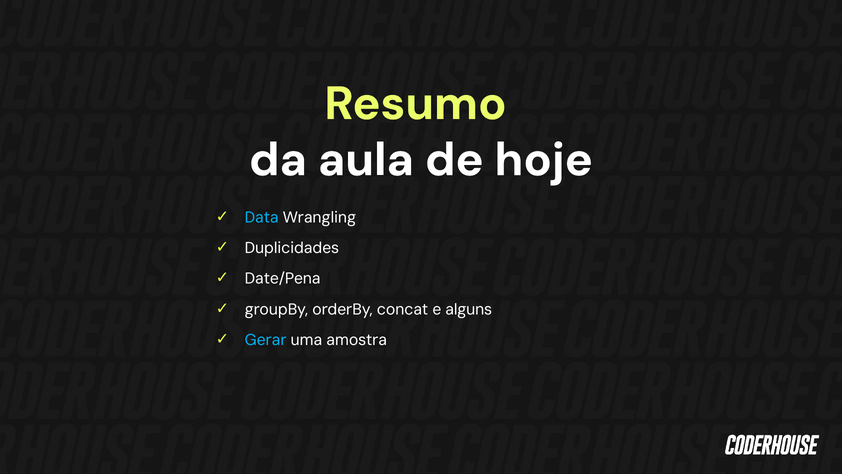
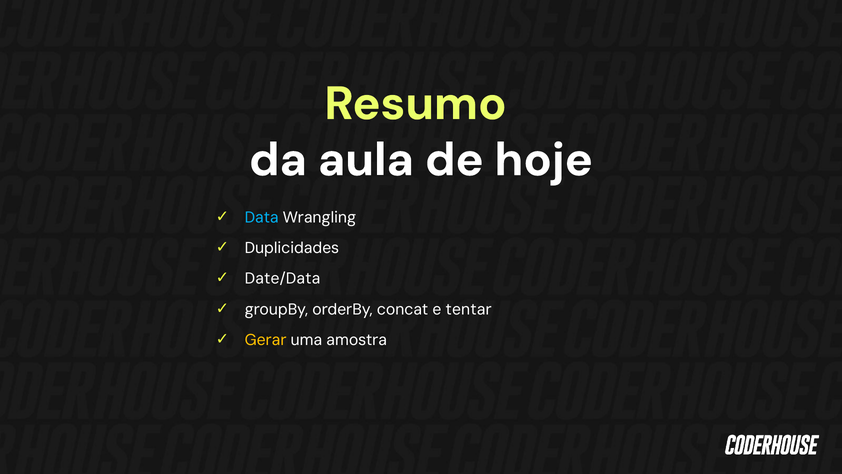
Date/Pena: Date/Pena -> Date/Data
alguns: alguns -> tentar
Gerar colour: light blue -> yellow
